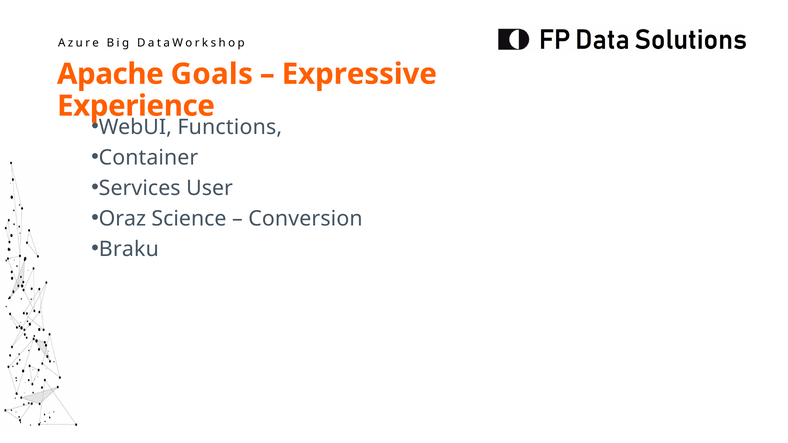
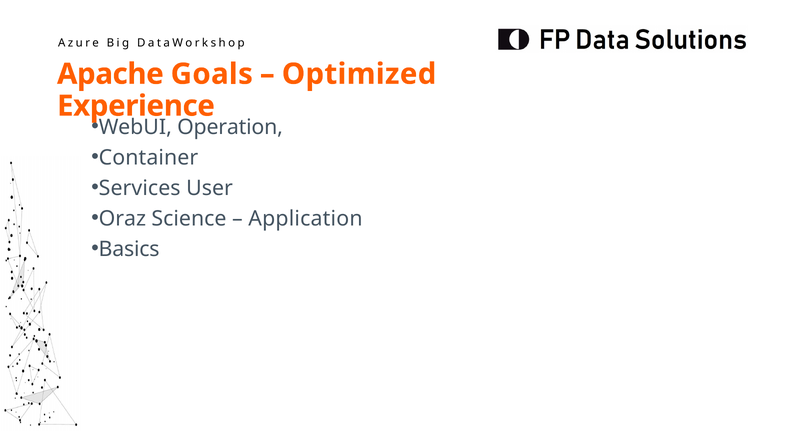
Expressive: Expressive -> Optimized
Functions: Functions -> Operation
Conversion: Conversion -> Application
Braku: Braku -> Basics
